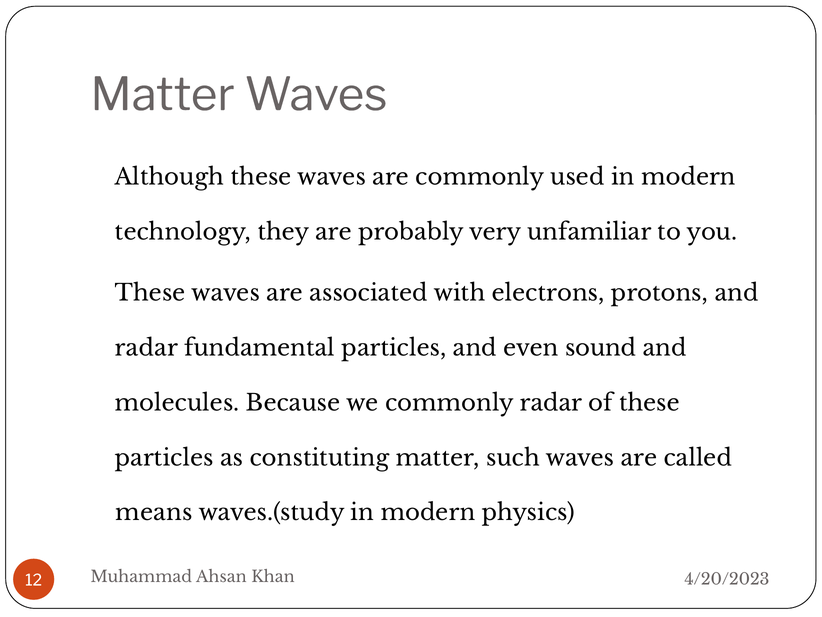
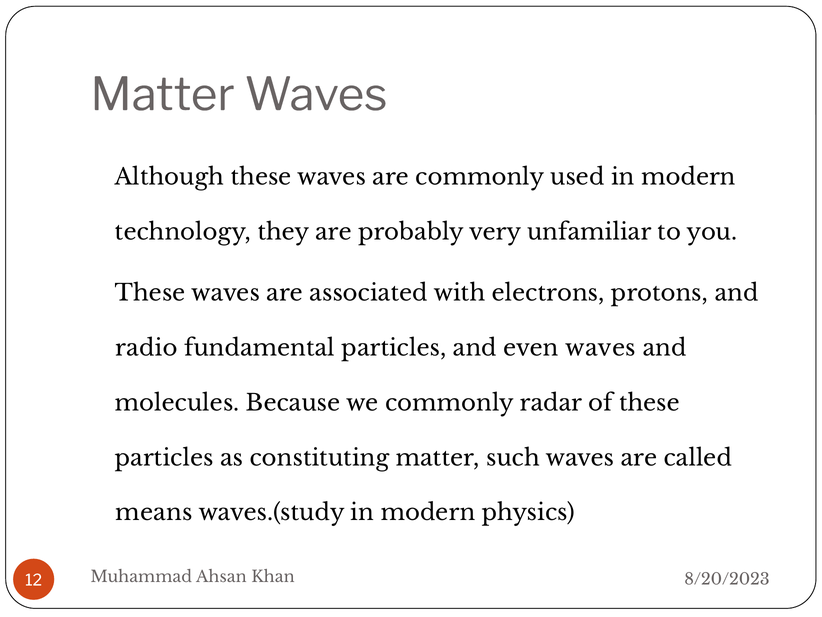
radar at (146, 348): radar -> radio
even sound: sound -> waves
4/20/2023: 4/20/2023 -> 8/20/2023
